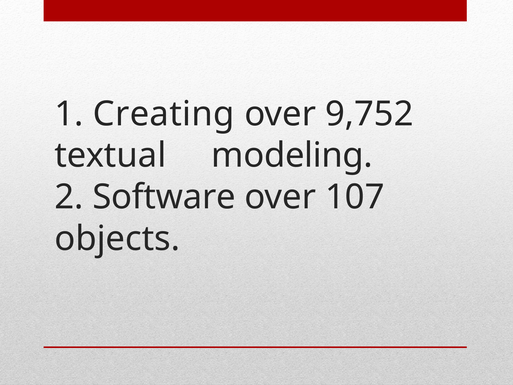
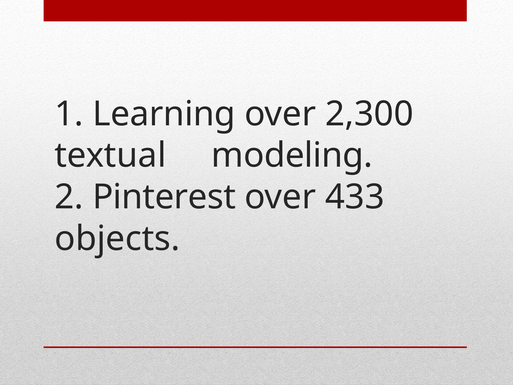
Creating: Creating -> Learning
9,752: 9,752 -> 2,300
Software: Software -> Pinterest
107: 107 -> 433
